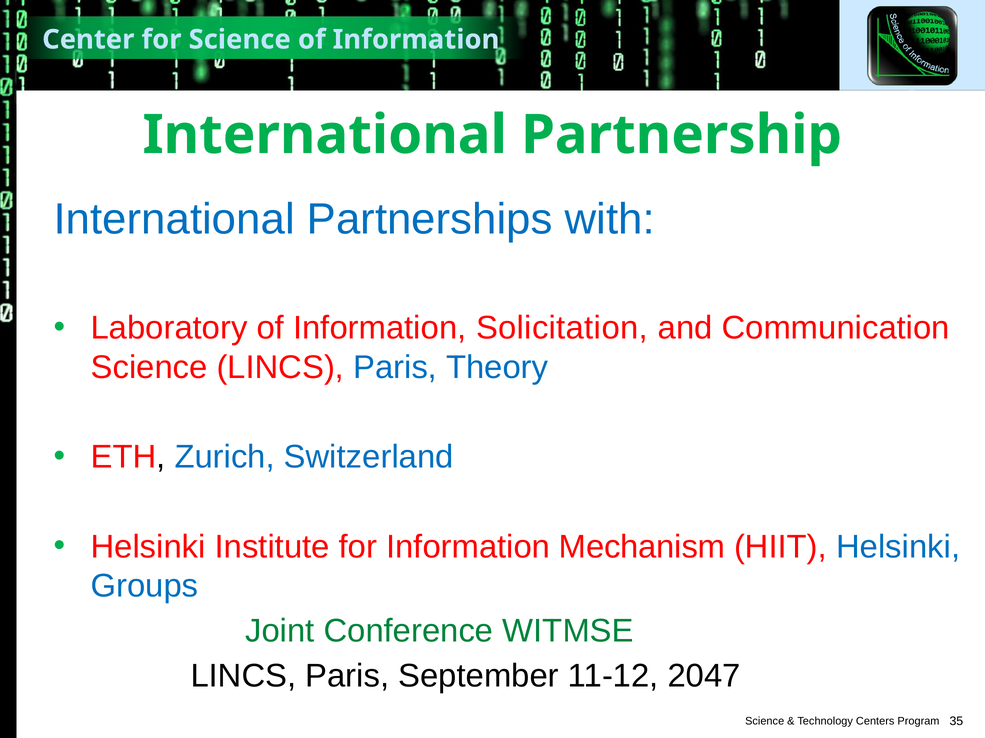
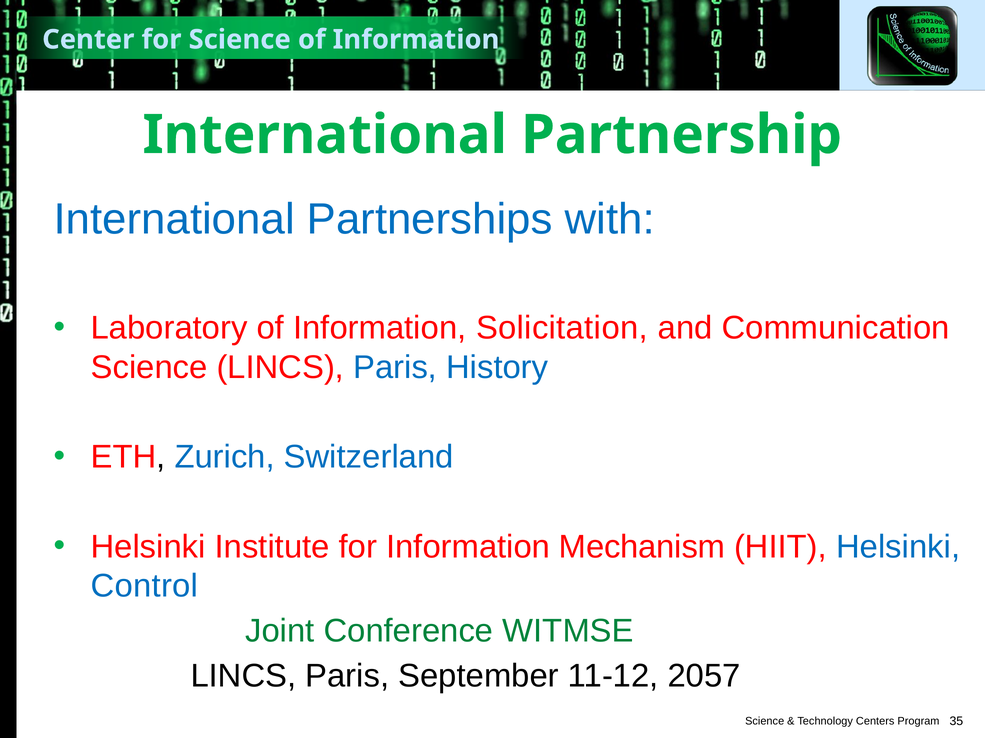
Theory: Theory -> History
Groups: Groups -> Control
2047: 2047 -> 2057
